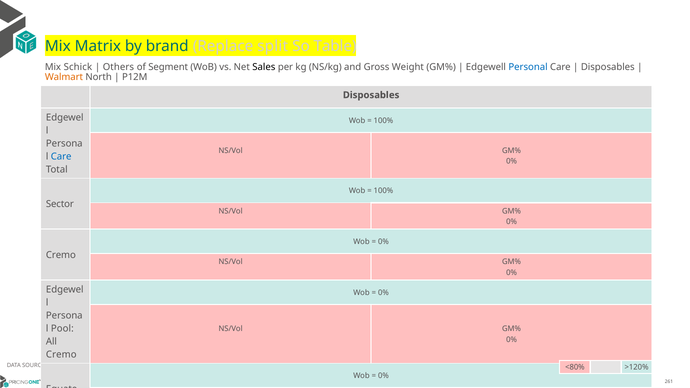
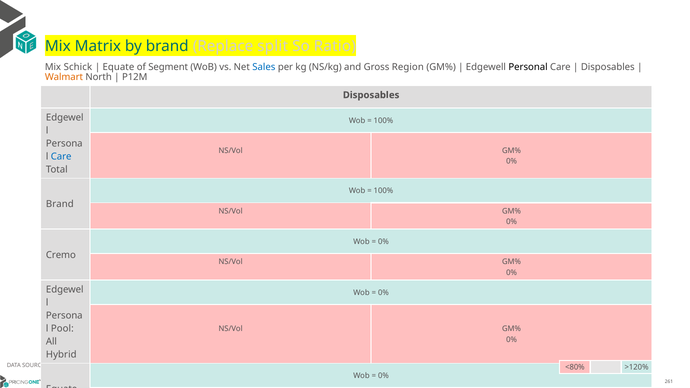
Table: Table -> Ratio
Others at (118, 67): Others -> Equate
Sales colour: black -> blue
Weight: Weight -> Region
Personal colour: blue -> black
Sector at (60, 204): Sector -> Brand
Cremo at (61, 355): Cremo -> Hybrid
